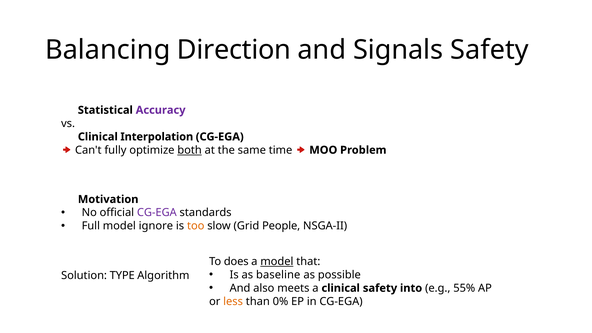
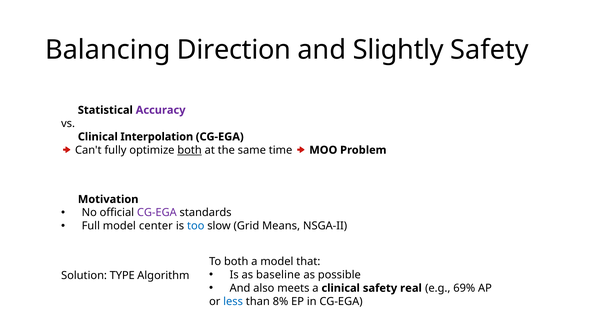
Signals: Signals -> Slightly
ignore: ignore -> center
too colour: orange -> blue
People: People -> Means
To does: does -> both
model at (277, 261) underline: present -> none
into: into -> real
55%: 55% -> 69%
less colour: orange -> blue
0%: 0% -> 8%
